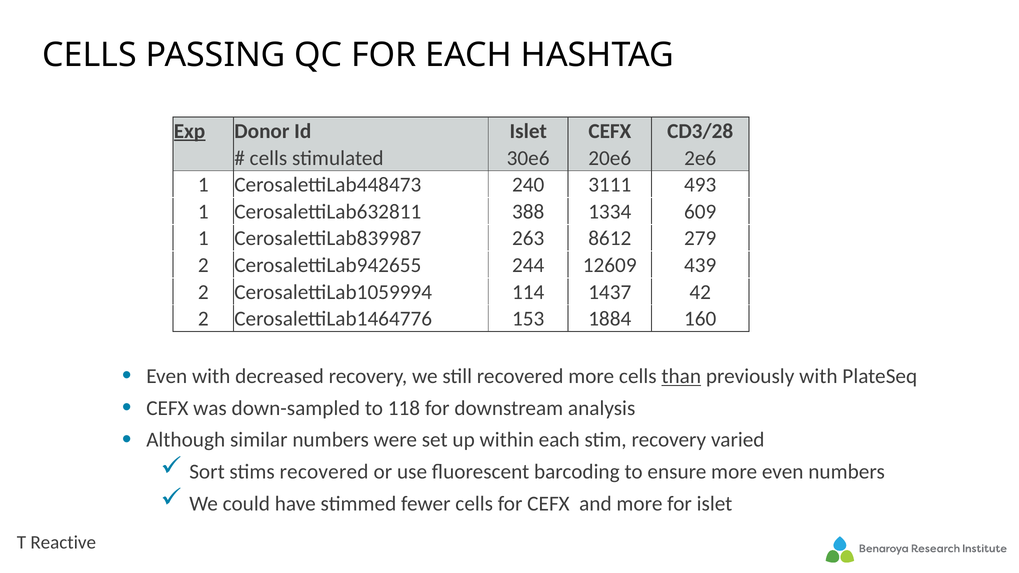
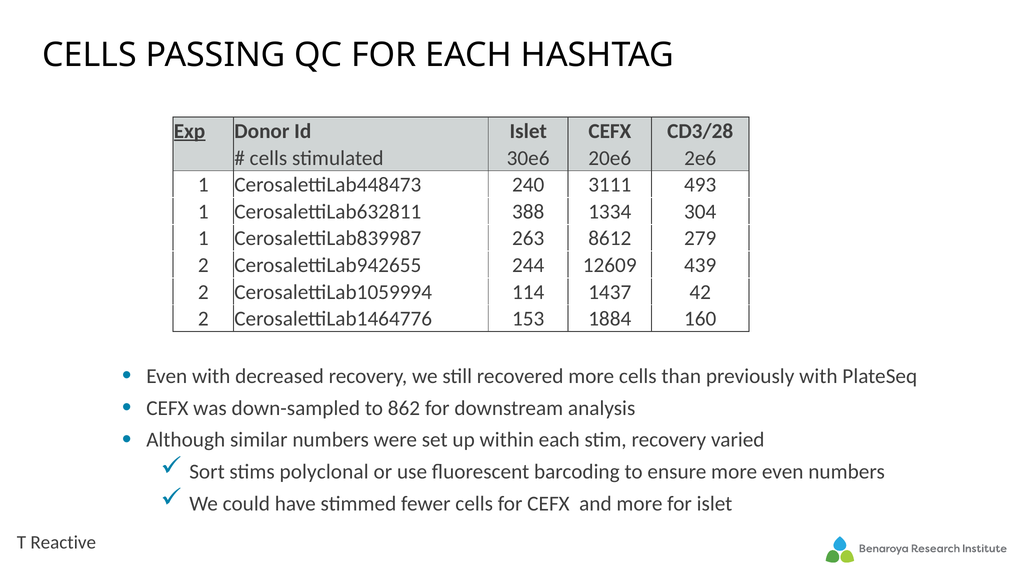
609: 609 -> 304
than underline: present -> none
118: 118 -> 862
stims recovered: recovered -> polyclonal
